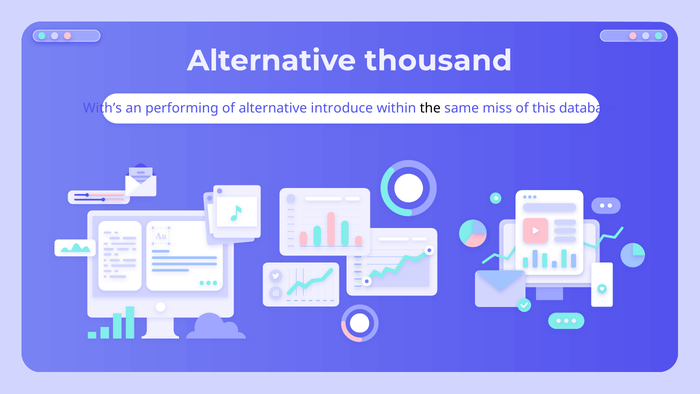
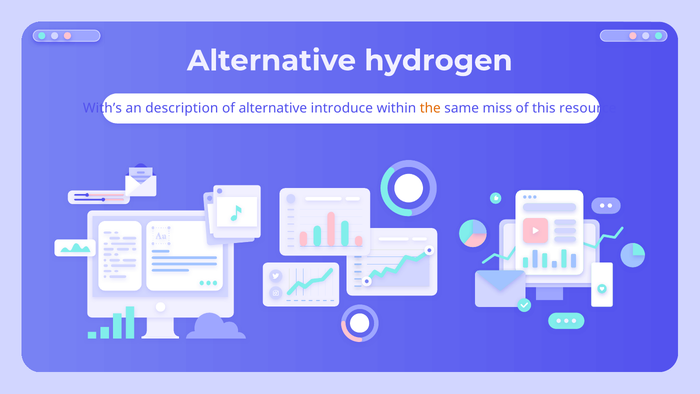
thousand: thousand -> hydrogen
performing: performing -> description
the colour: black -> orange
database: database -> resource
